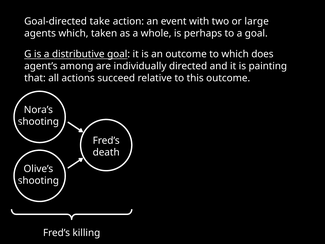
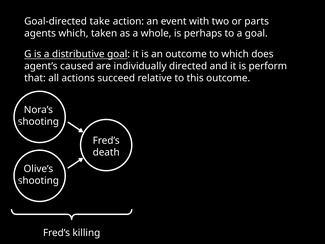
large: large -> parts
among: among -> caused
painting: painting -> perform
